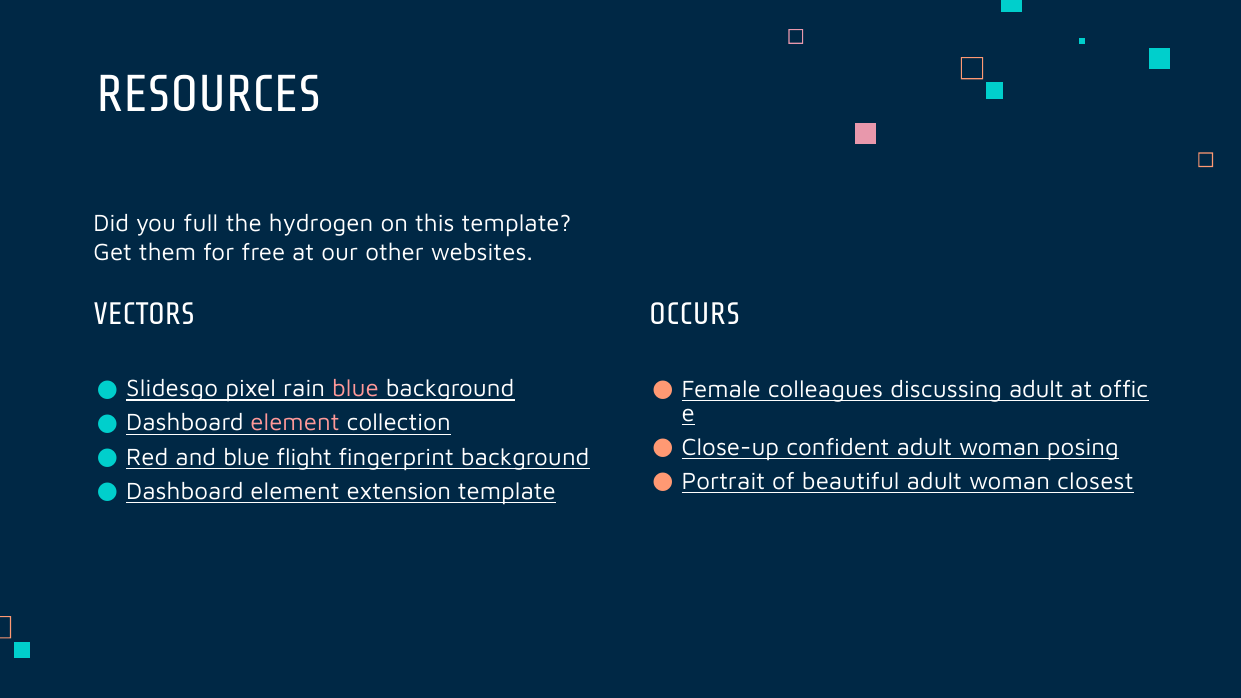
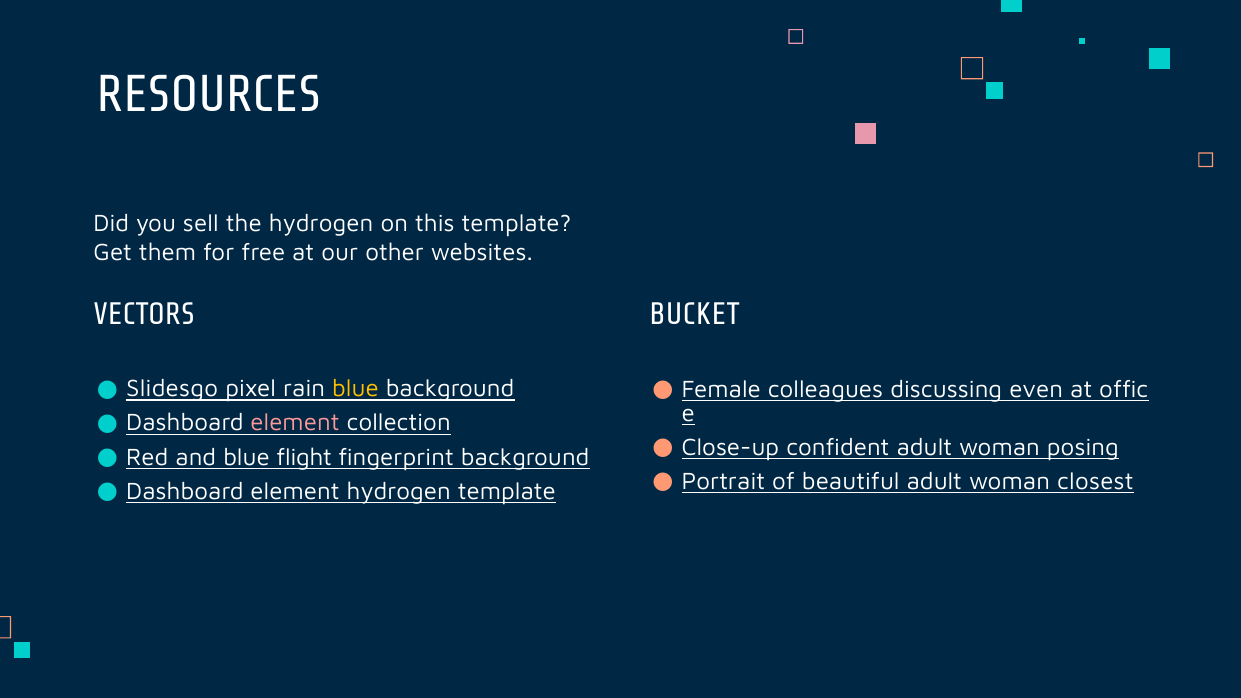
full: full -> sell
OCCURS: OCCURS -> BUCKET
blue at (355, 389) colour: pink -> yellow
discussing adult: adult -> even
element extension: extension -> hydrogen
